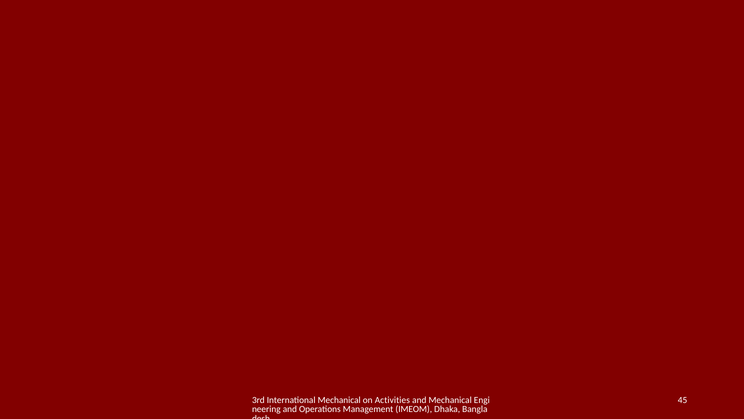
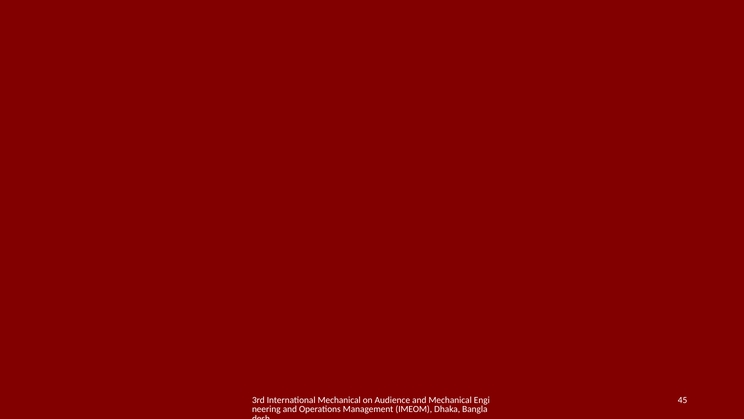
Activities: Activities -> Audience
